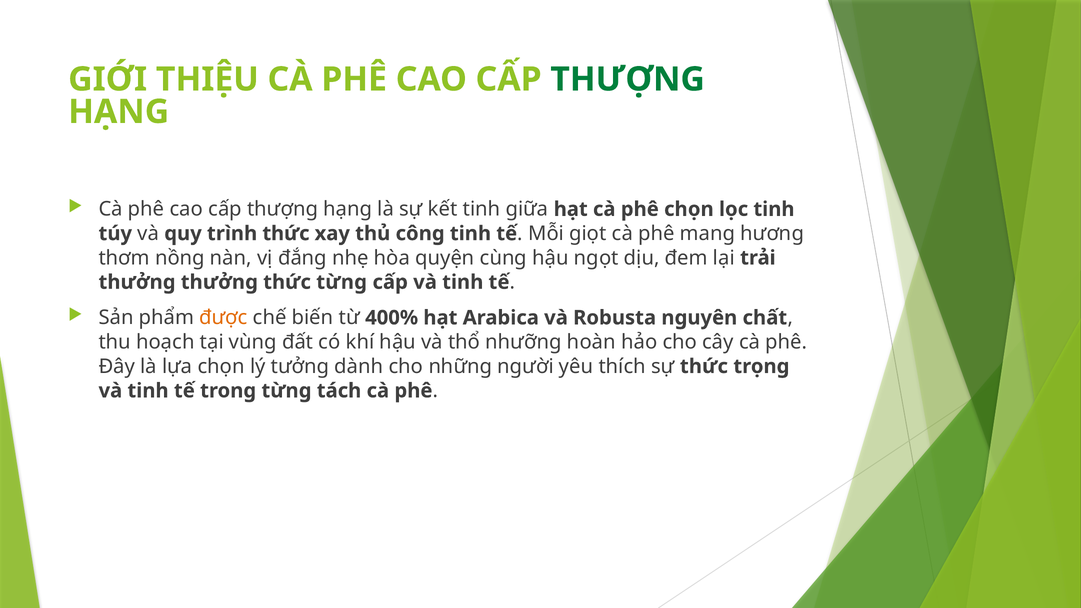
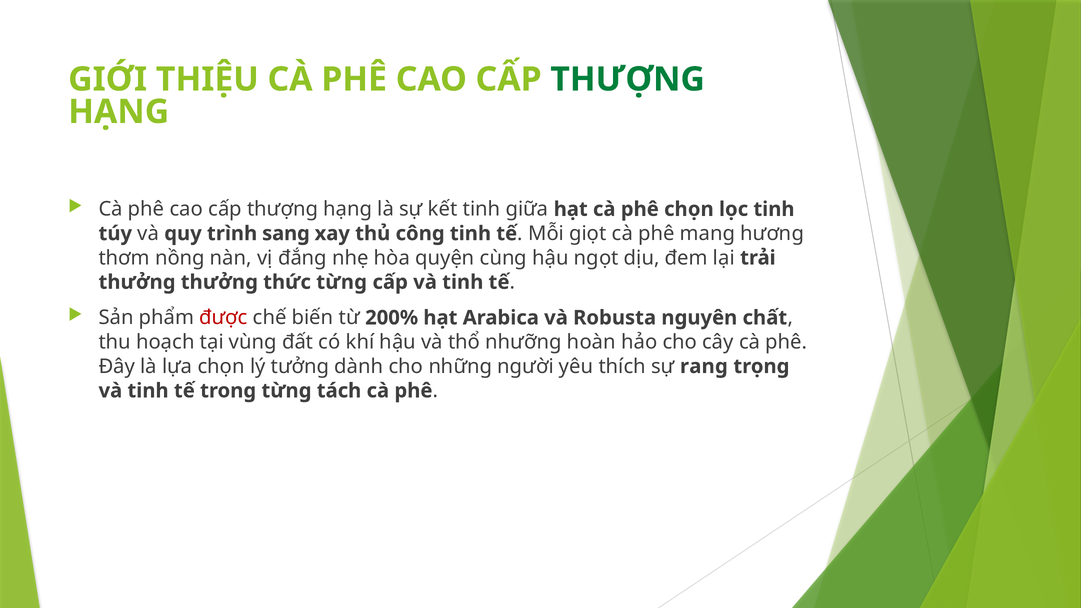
trình thức: thức -> sang
được colour: orange -> red
400%: 400% -> 200%
sự thức: thức -> rang
